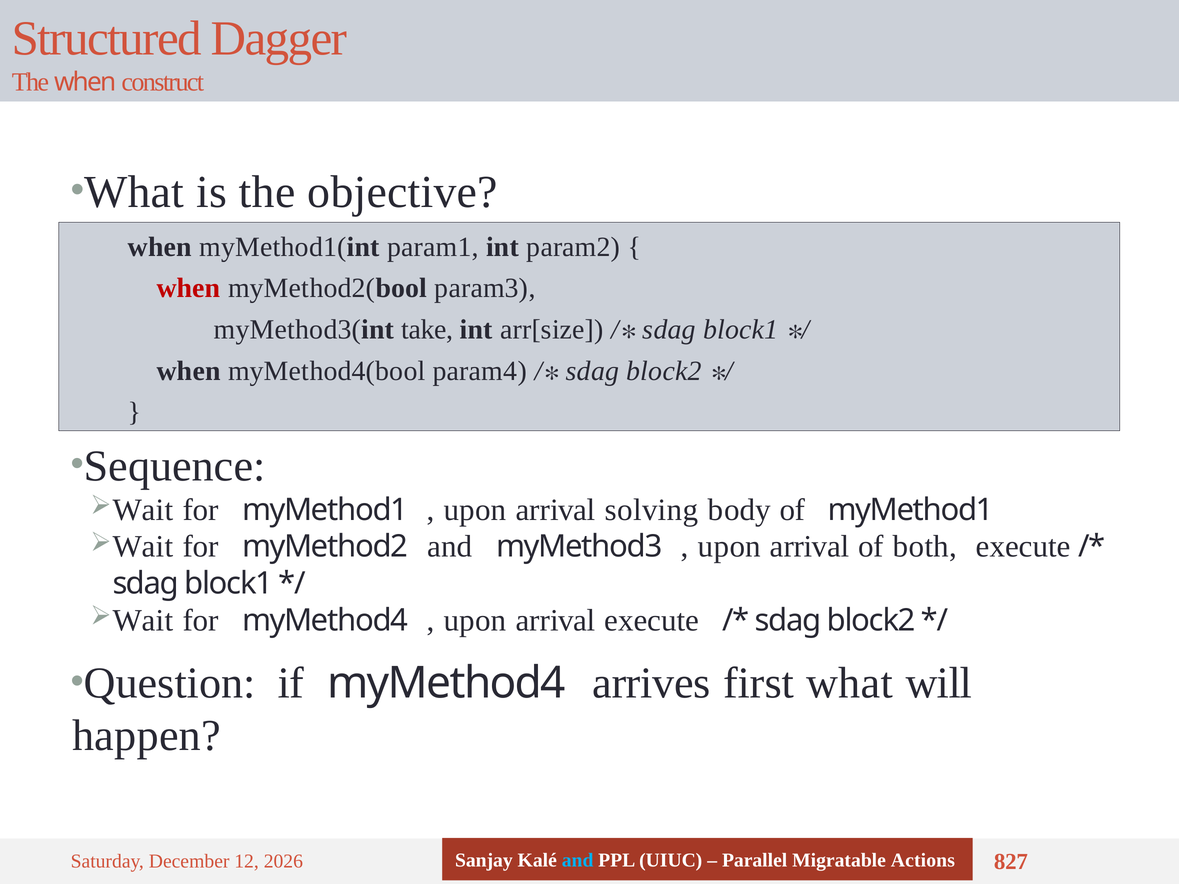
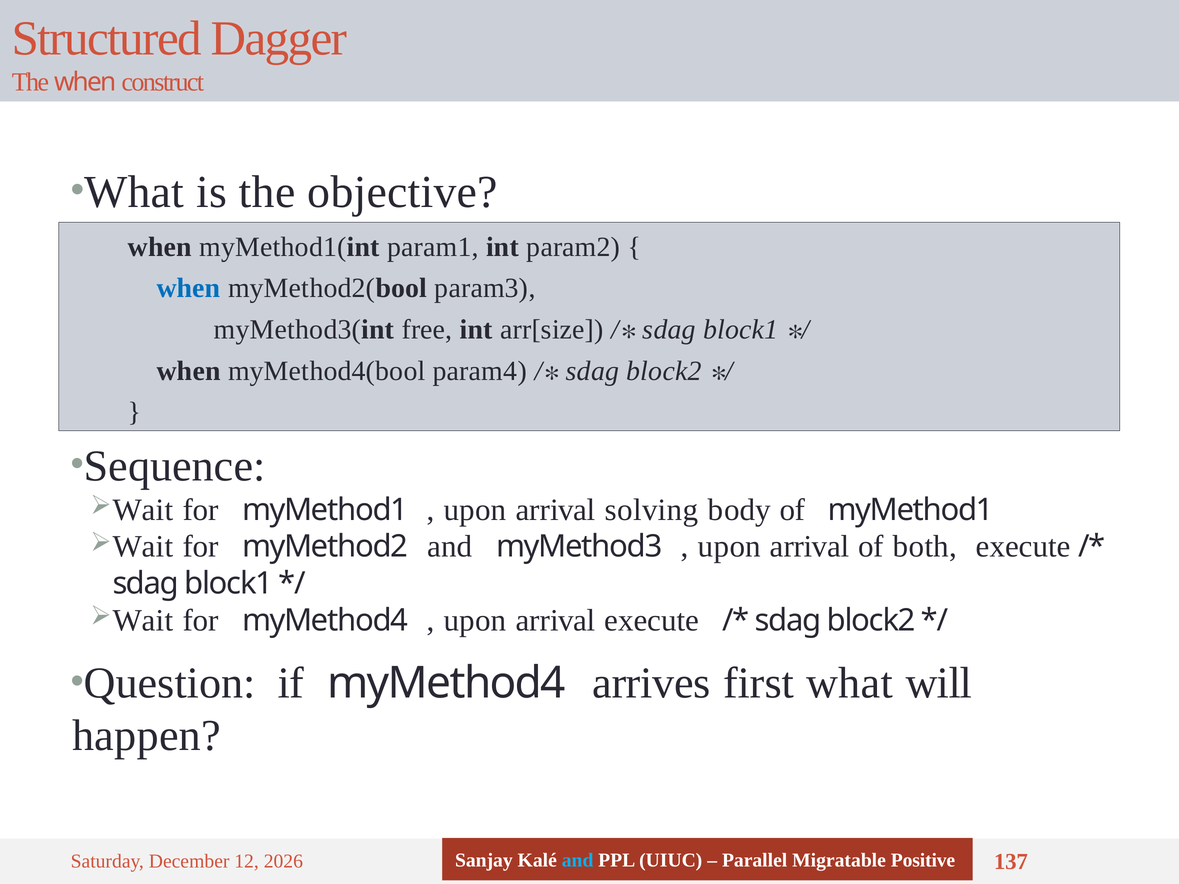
when at (189, 288) colour: red -> blue
take: take -> free
Actions: Actions -> Positive
827: 827 -> 137
